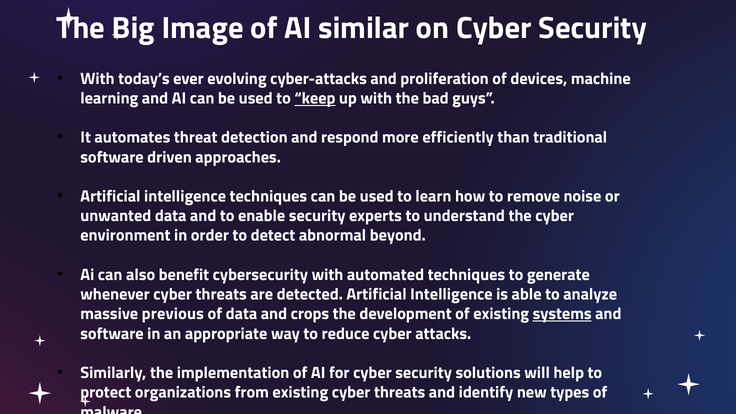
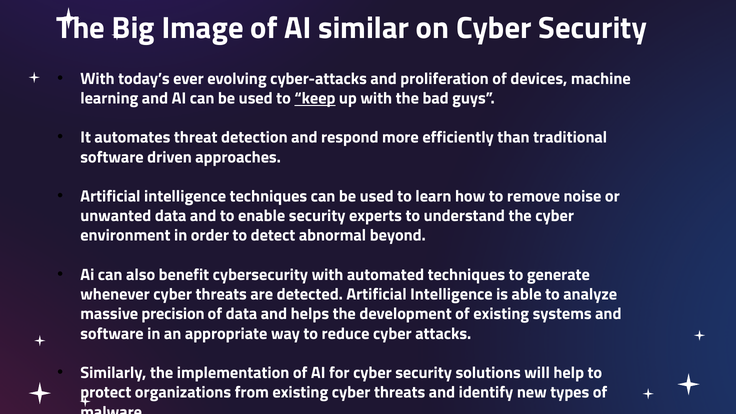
previous: previous -> precision
crops: crops -> helps
systems underline: present -> none
